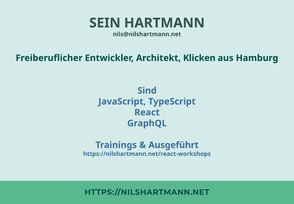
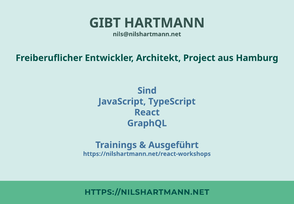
SEIN: SEIN -> GIBT
Klicken: Klicken -> Project
